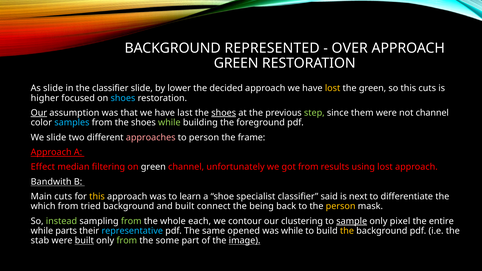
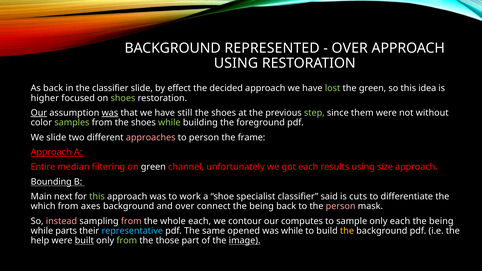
GREEN at (236, 63): GREEN -> USING
As slide: slide -> back
lower: lower -> effect
lost at (333, 88) colour: yellow -> light green
this cuts: cuts -> idea
shoes at (123, 98) colour: light blue -> light green
was at (110, 113) underline: none -> present
last: last -> still
shoes at (224, 113) underline: present -> none
not channel: channel -> without
samples colour: light blue -> light green
Effect: Effect -> Entire
got from: from -> each
using lost: lost -> size
Bandwith: Bandwith -> Bounding
Main cuts: cuts -> next
this at (97, 197) colour: yellow -> light green
learn: learn -> work
next: next -> cuts
tried: tried -> axes
and built: built -> over
person at (341, 206) colour: yellow -> pink
instead colour: light green -> pink
from at (131, 221) colour: light green -> pink
clustering: clustering -> computes
sample underline: present -> none
only pixel: pixel -> each
entire at (441, 221): entire -> being
stab: stab -> help
some: some -> those
